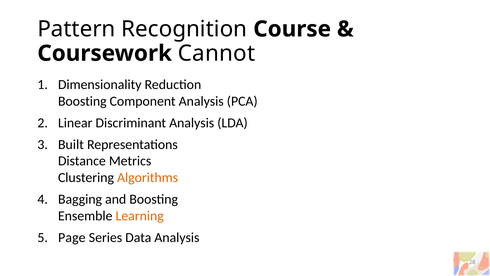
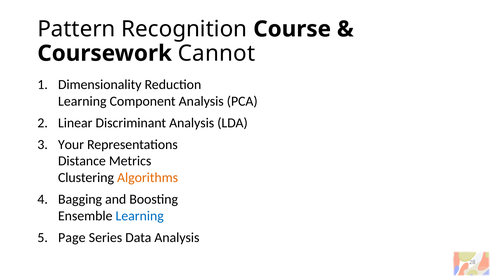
Boosting at (82, 101): Boosting -> Learning
Built: Built -> Your
Learning at (140, 216) colour: orange -> blue
